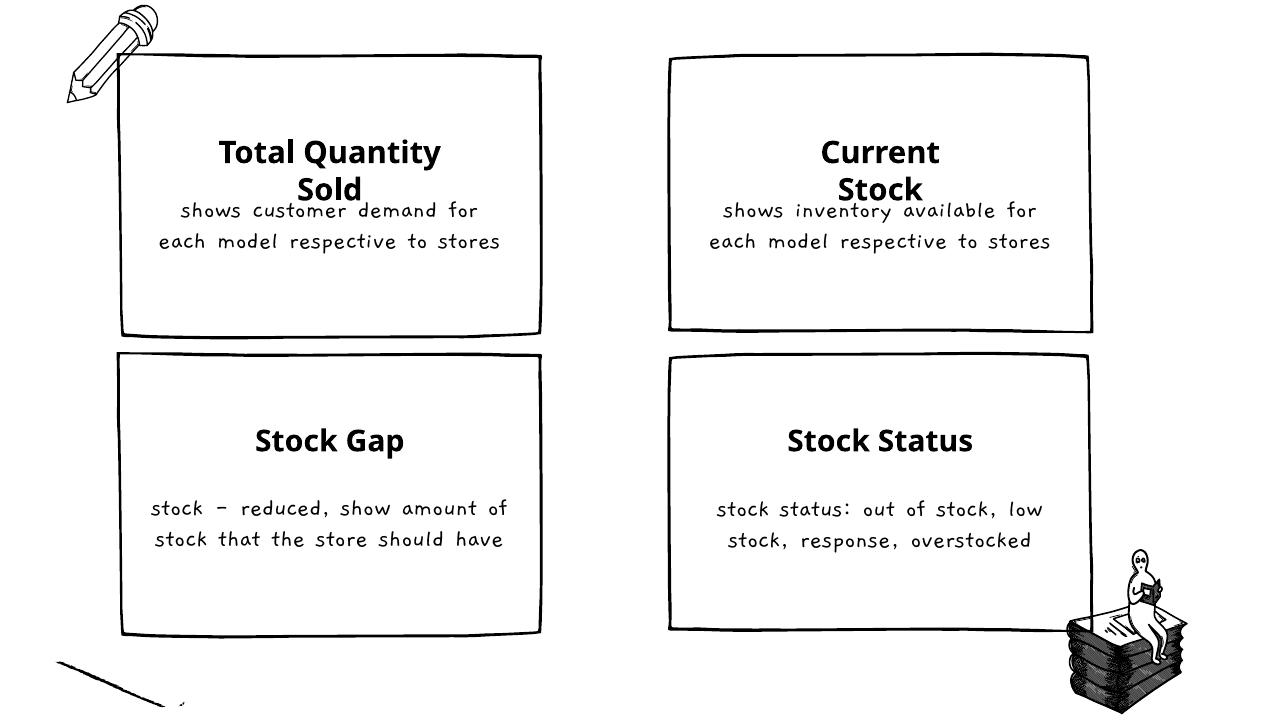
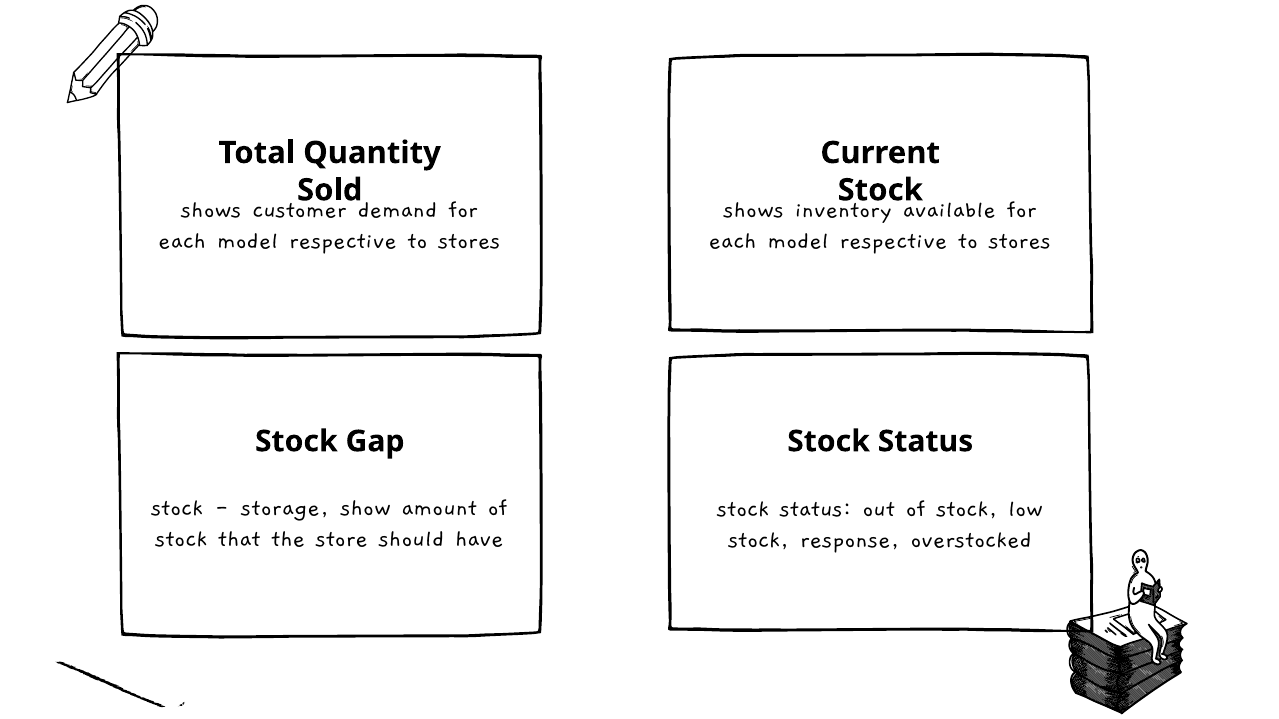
reduced: reduced -> storage
